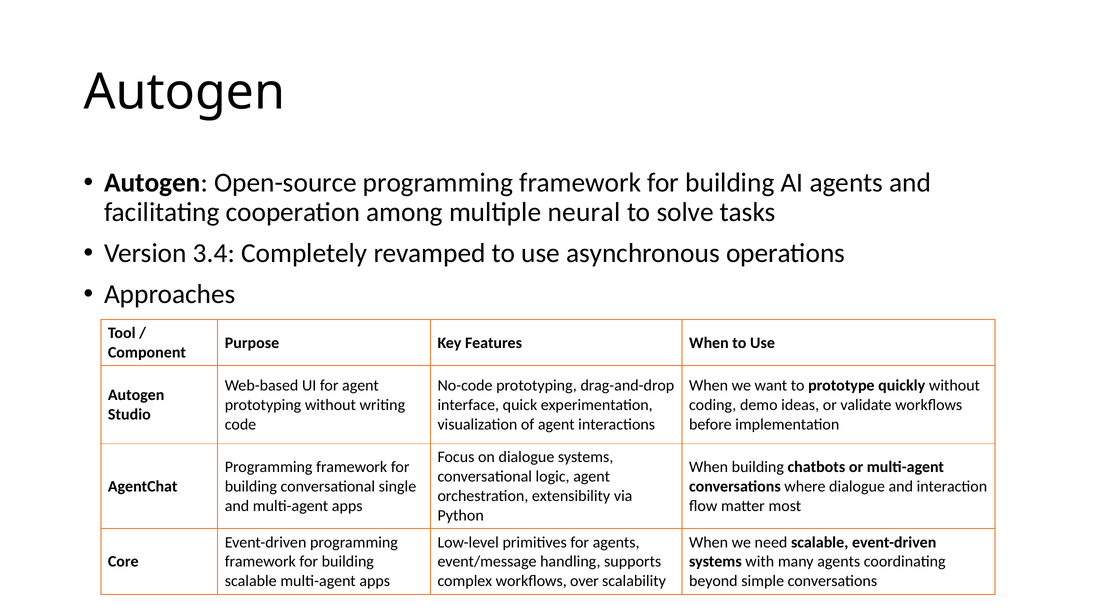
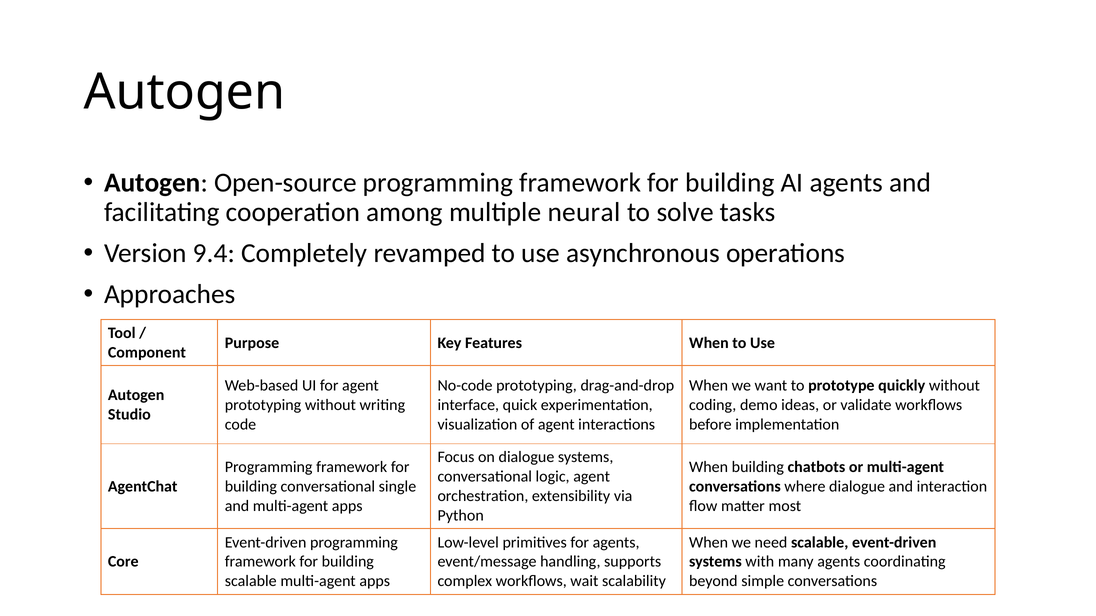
3.4: 3.4 -> 9.4
over: over -> wait
